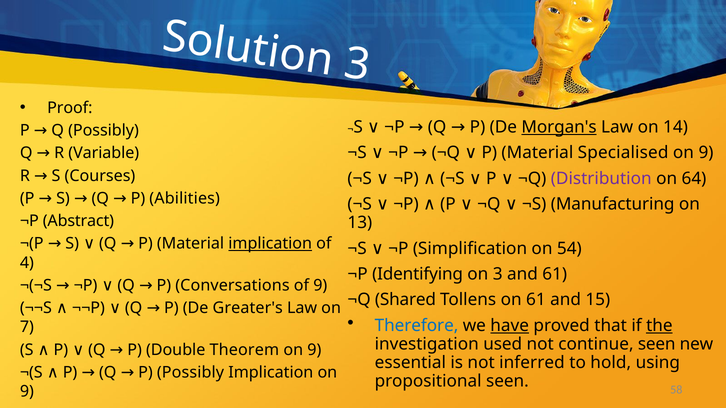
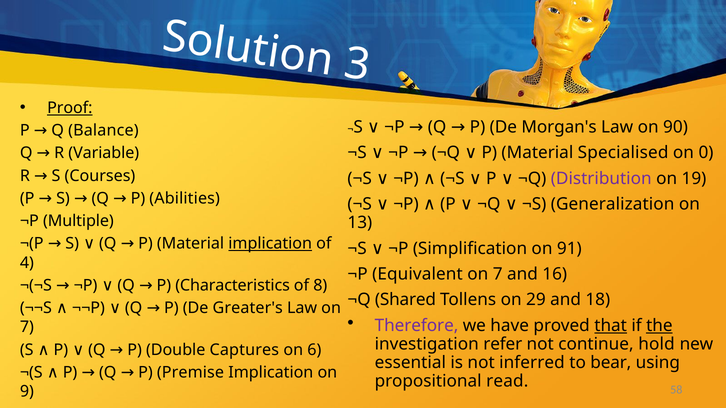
Proof underline: none -> present
Morgan's underline: present -> none
14: 14 -> 90
Q Possibly: Possibly -> Balance
9 at (706, 153): 9 -> 0
64: 64 -> 19
Manufacturing: Manufacturing -> Generalization
Abstract: Abstract -> Multiple
54: 54 -> 91
Identifying: Identifying -> Equivalent
on 3: 3 -> 7
and 61: 61 -> 16
Conversations: Conversations -> Characteristics
of 9: 9 -> 8
on 61: 61 -> 29
15: 15 -> 18
Therefore colour: blue -> purple
have underline: present -> none
that underline: none -> present
used: used -> refer
continue seen: seen -> hold
Theorem: Theorem -> Captures
9 at (314, 350): 9 -> 6
hold: hold -> bear
P Possibly: Possibly -> Premise
propositional seen: seen -> read
